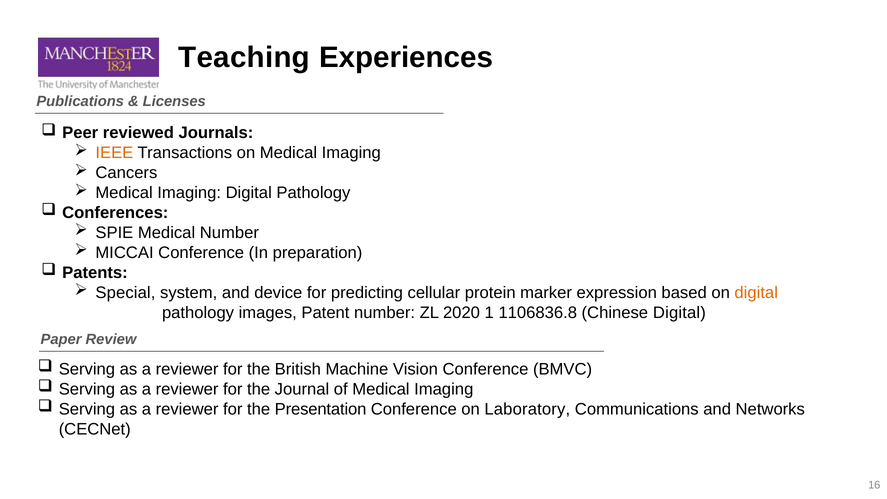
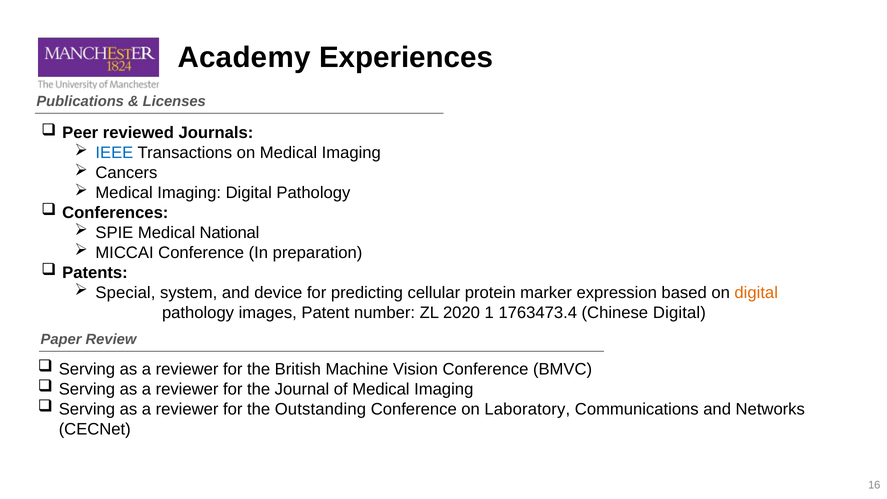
Teaching: Teaching -> Academy
IEEE colour: orange -> blue
Medical Number: Number -> National
1106836.8: 1106836.8 -> 1763473.4
Presentation: Presentation -> Outstanding
